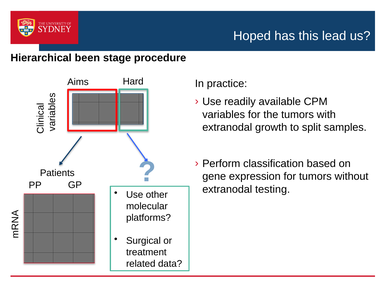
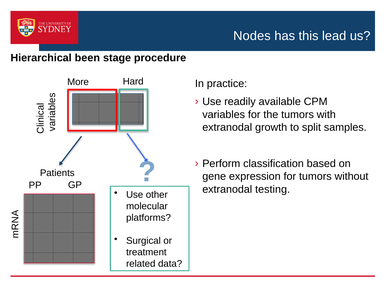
Hoped: Hoped -> Nodes
Aims: Aims -> More
